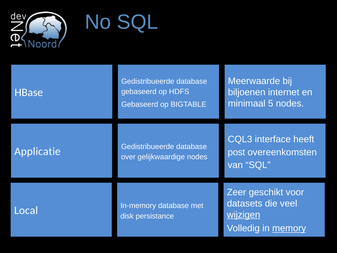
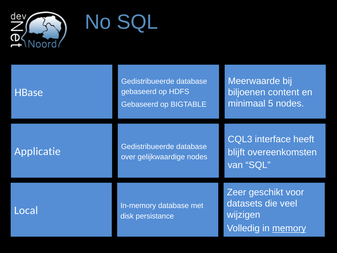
internet: internet -> content
post: post -> blijft
wijzigen underline: present -> none
